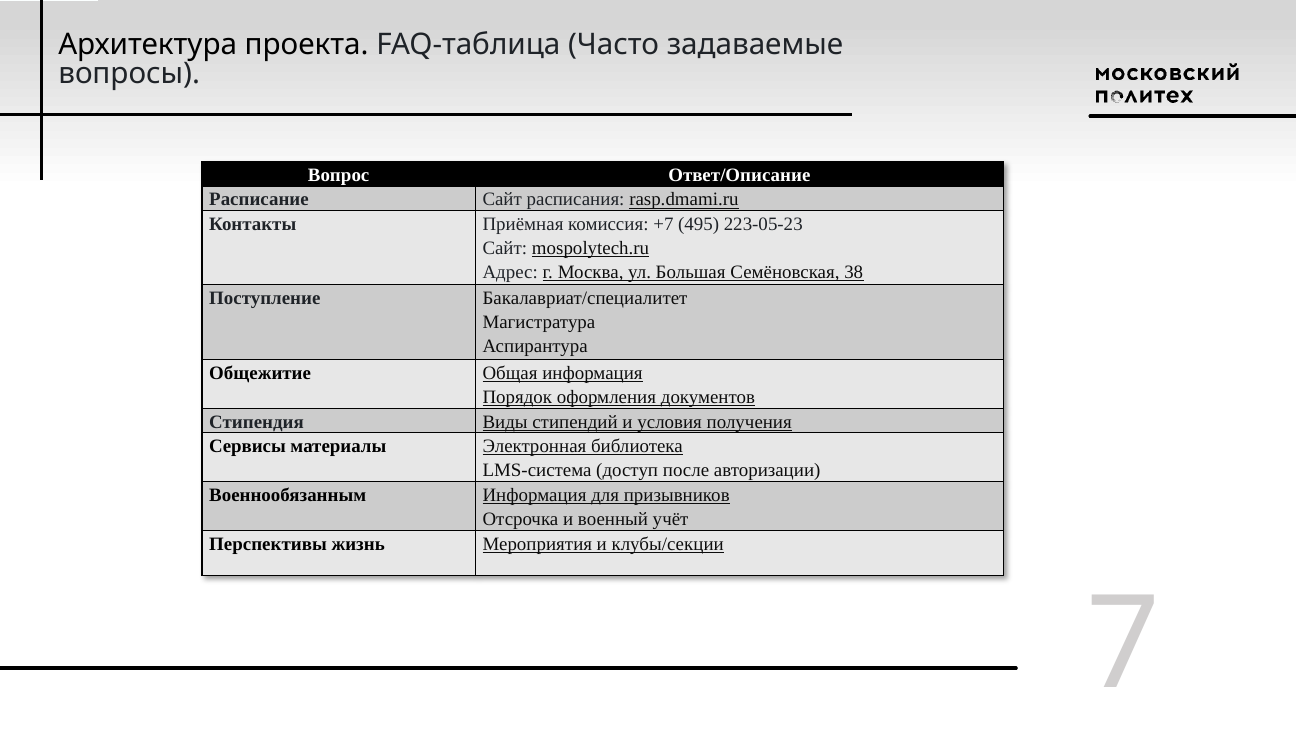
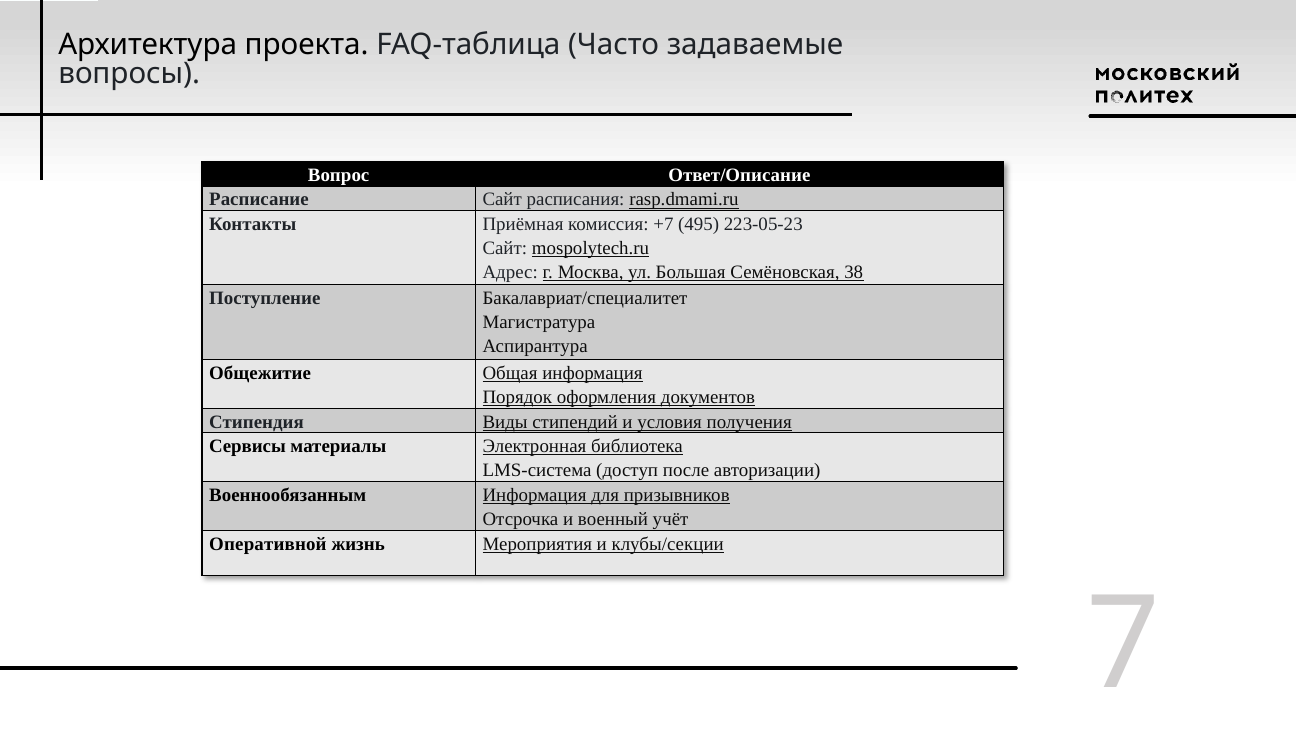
Перспективы: Перспективы -> Оперативной
